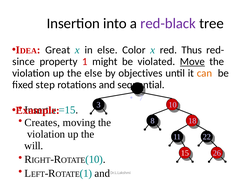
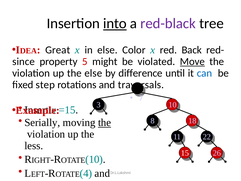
into underline: none -> present
Thus: Thus -> Back
property 1: 1 -> 5
objectives: objectives -> difference
can colour: orange -> blue
sequential: sequential -> traversals
Creates: Creates -> Serially
the at (105, 122) underline: none -> present
will: will -> less
1 at (86, 173): 1 -> 4
